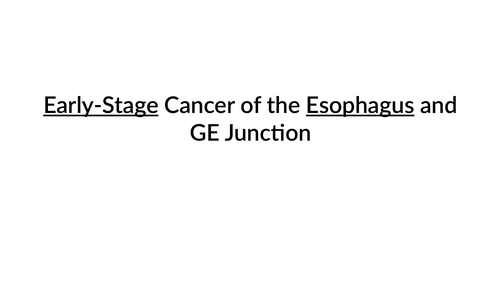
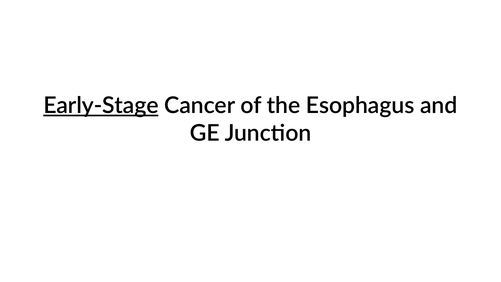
Esophagus underline: present -> none
